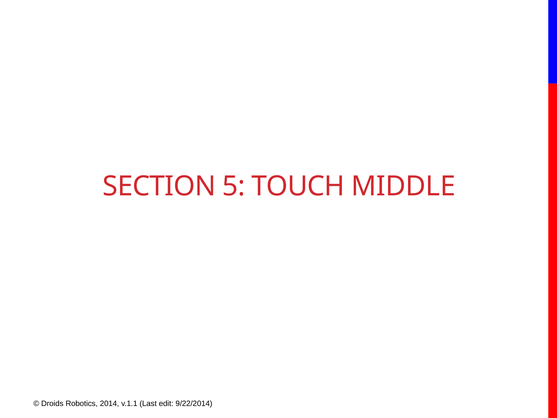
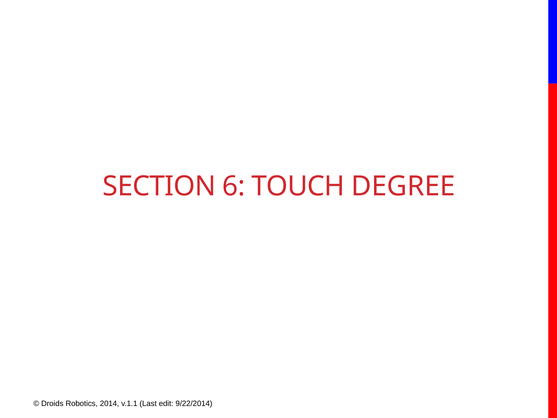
5: 5 -> 6
MIDDLE: MIDDLE -> DEGREE
